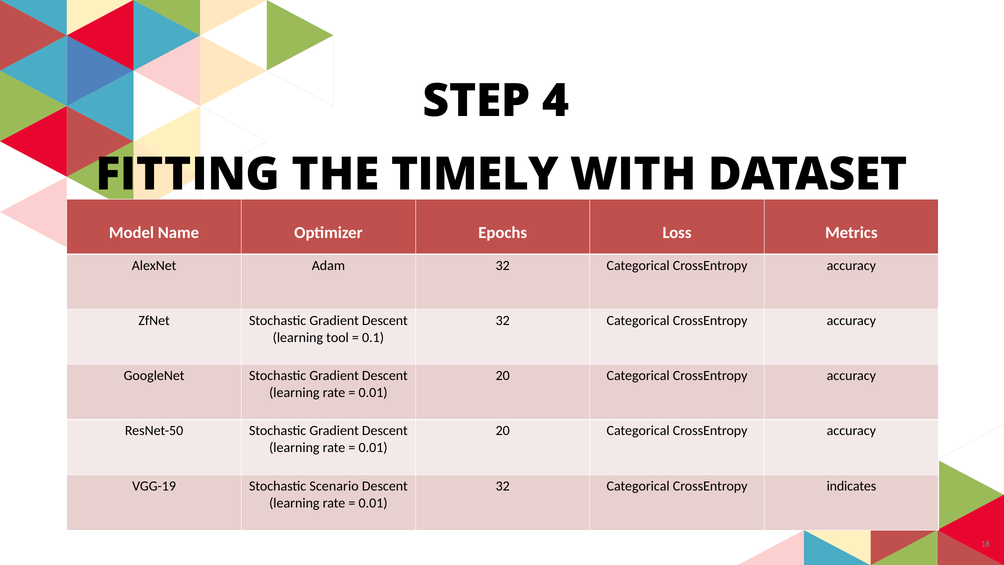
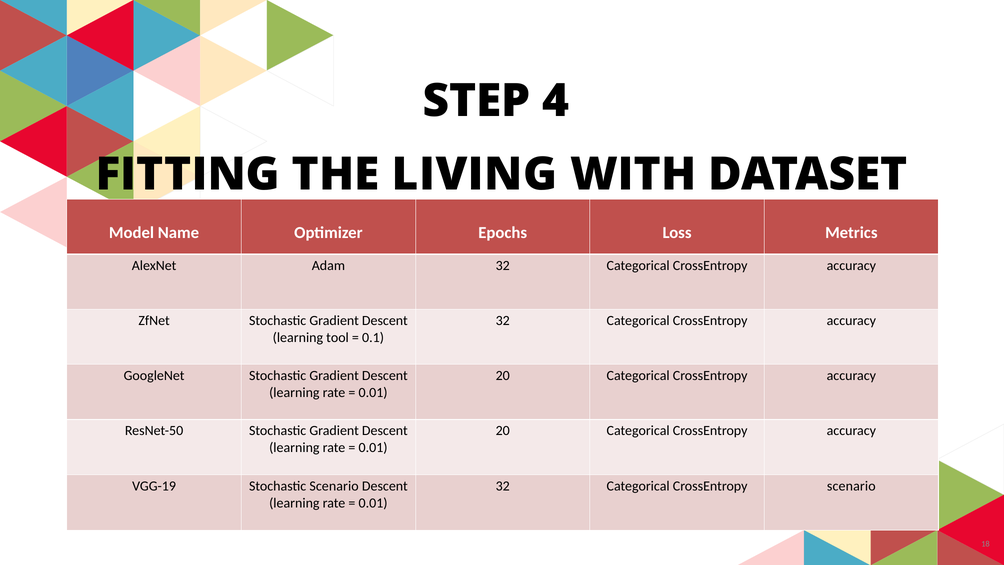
TIMELY: TIMELY -> LIVING
CrossEntropy indicates: indicates -> scenario
